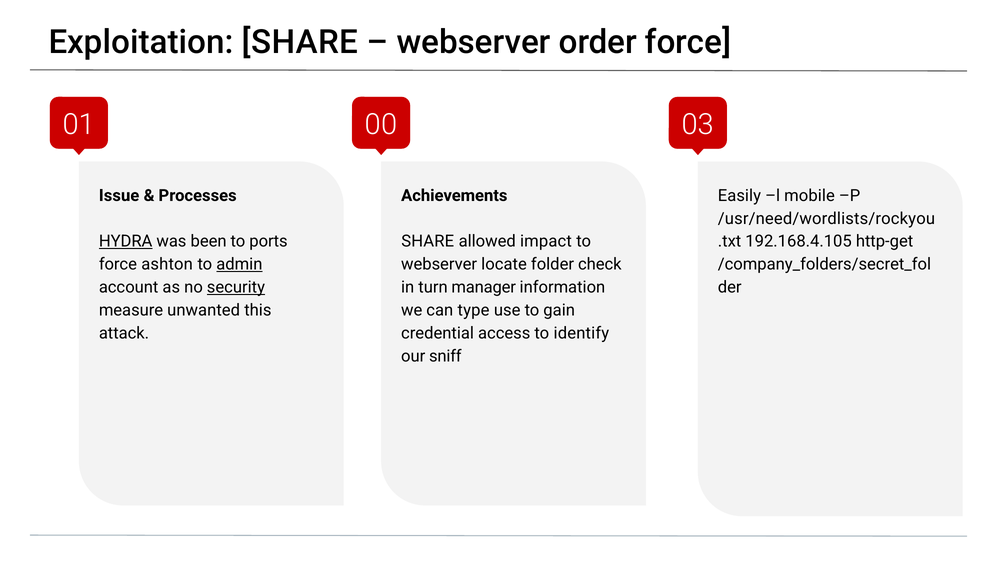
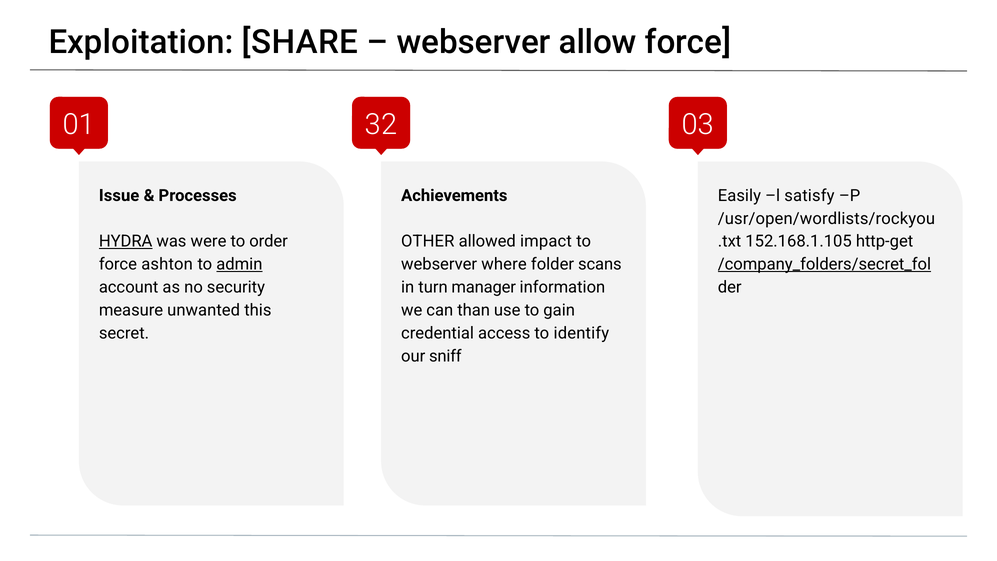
order: order -> allow
00: 00 -> 32
mobile: mobile -> satisfy
/usr/need/wordlists/rockyou: /usr/need/wordlists/rockyou -> /usr/open/wordlists/rockyou
been: been -> were
ports: ports -> order
SHARE at (428, 241): SHARE -> OTHER
192.168.4.105: 192.168.4.105 -> 152.168.1.105
locate: locate -> where
check: check -> scans
/company_folders/secret_fol underline: none -> present
security underline: present -> none
type: type -> than
attack: attack -> secret
